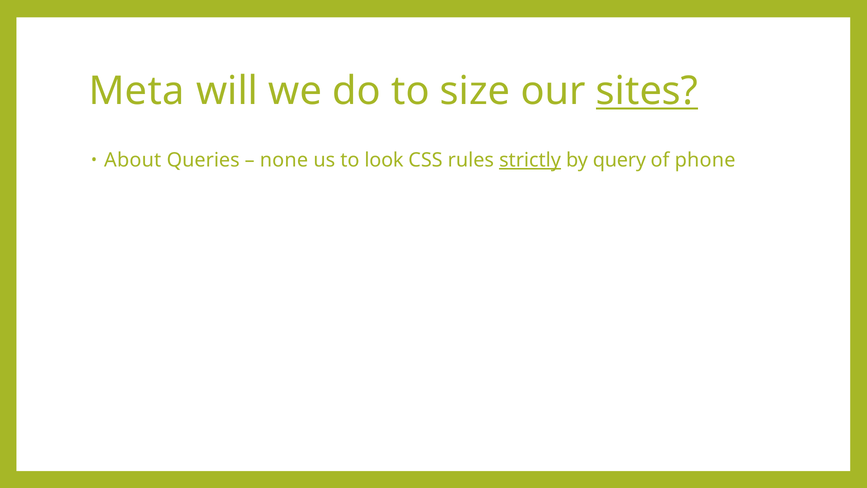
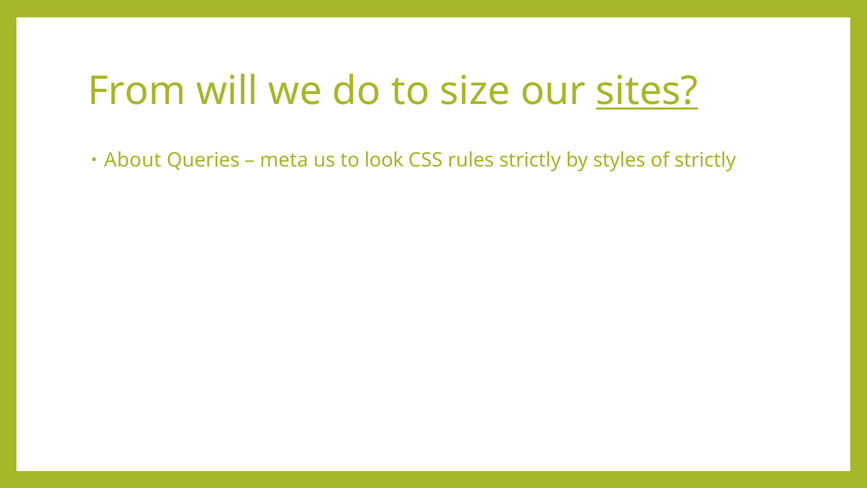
Meta: Meta -> From
none: none -> meta
strictly at (530, 160) underline: present -> none
query: query -> styles
of phone: phone -> strictly
